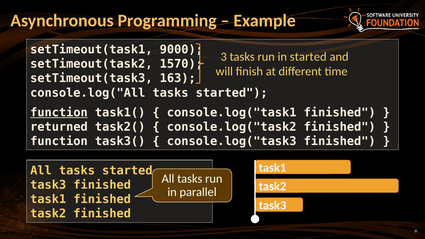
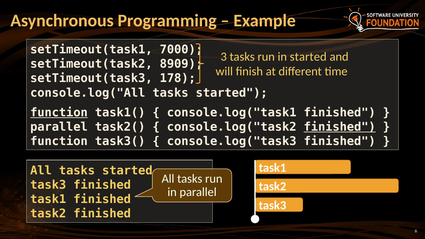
9000: 9000 -> 7000
1570: 1570 -> 8909
163: 163 -> 178
returned at (59, 127): returned -> parallel
finished at (340, 127) underline: none -> present
